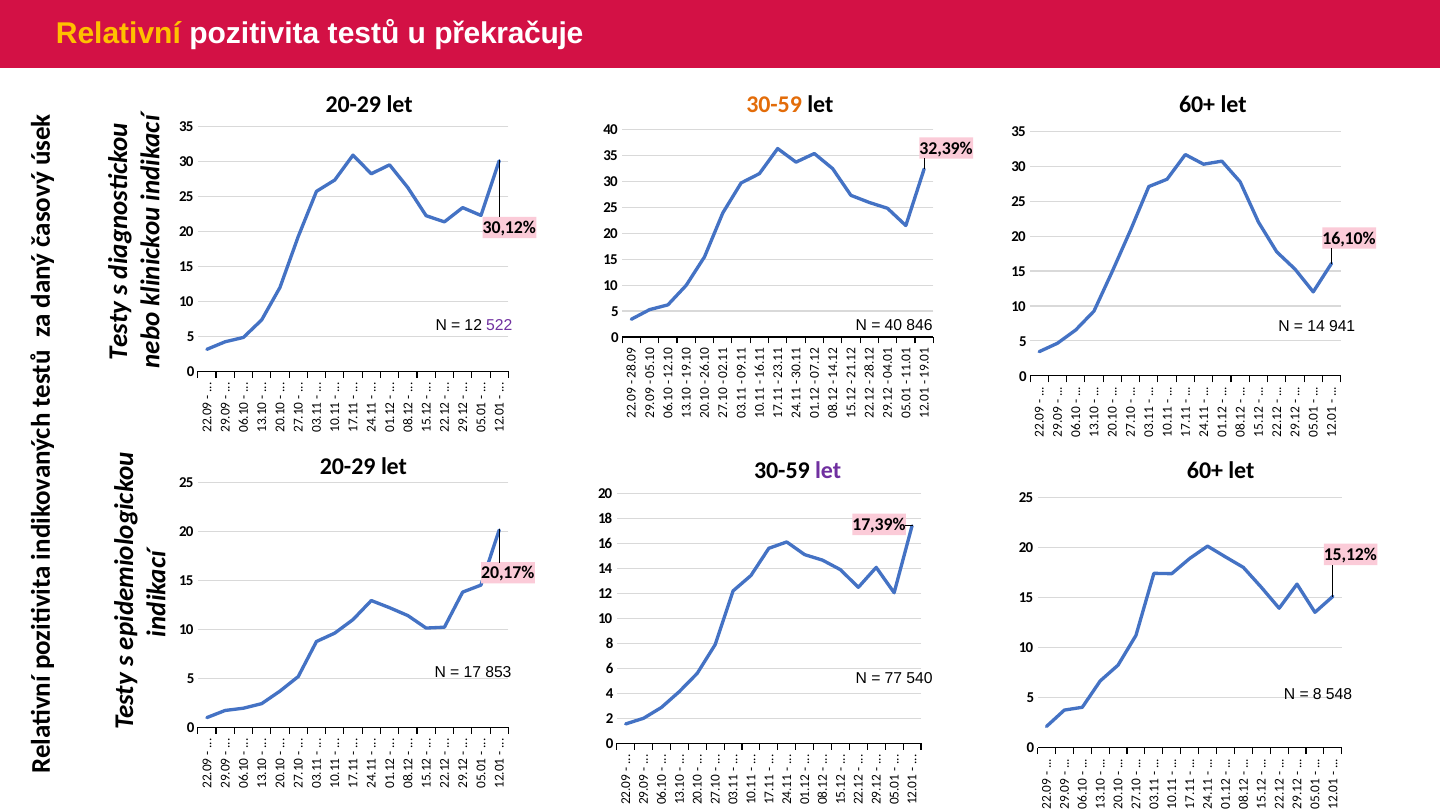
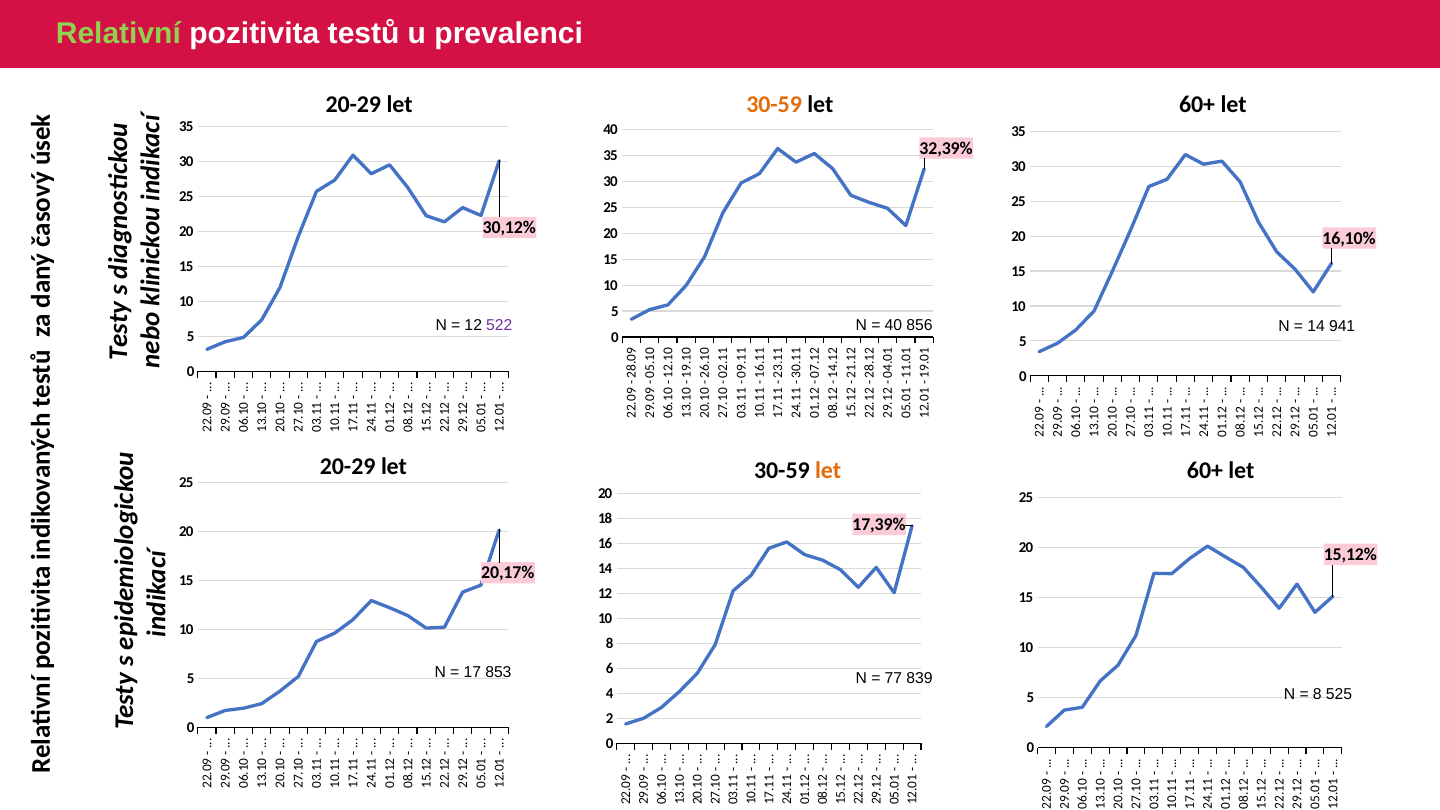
Relativní colour: yellow -> light green
překračuje: překračuje -> prevalenci
846: 846 -> 856
let at (828, 471) colour: purple -> orange
540: 540 -> 839
548: 548 -> 525
